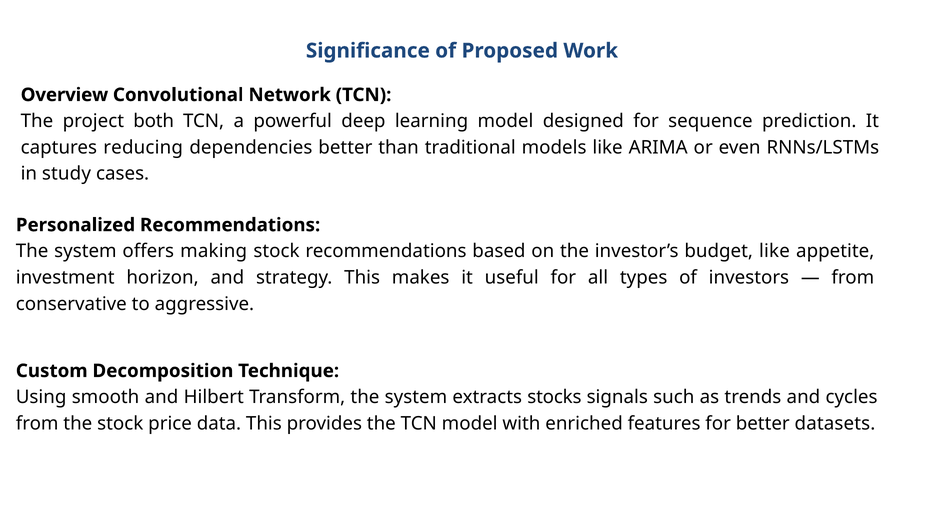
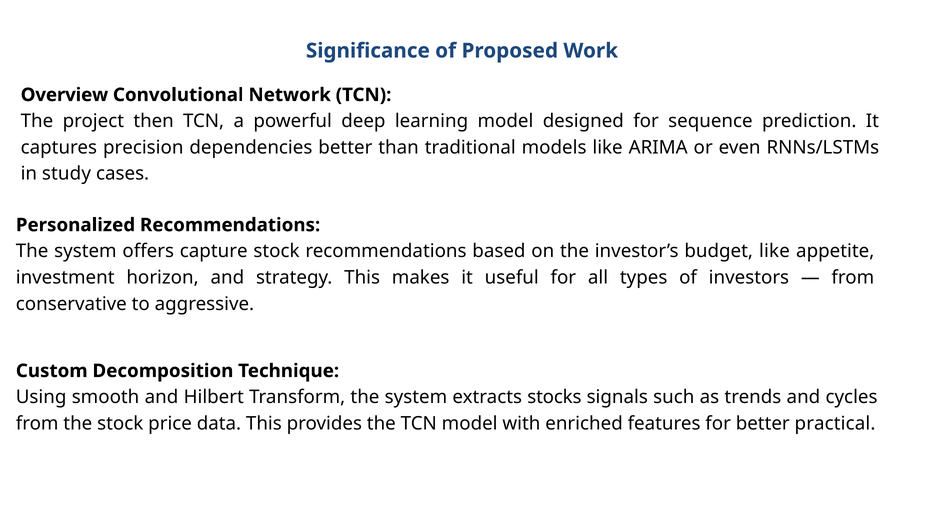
both: both -> then
reducing: reducing -> precision
making: making -> capture
datasets: datasets -> practical
